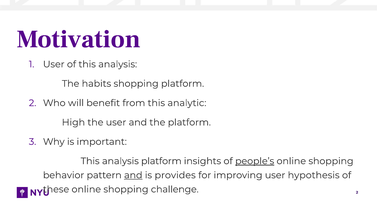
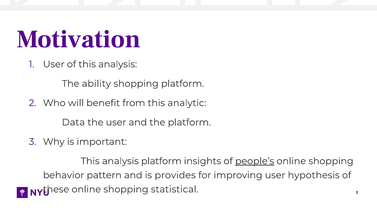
habits: habits -> ability
High: High -> Data
and at (133, 175) underline: present -> none
challenge: challenge -> statistical
